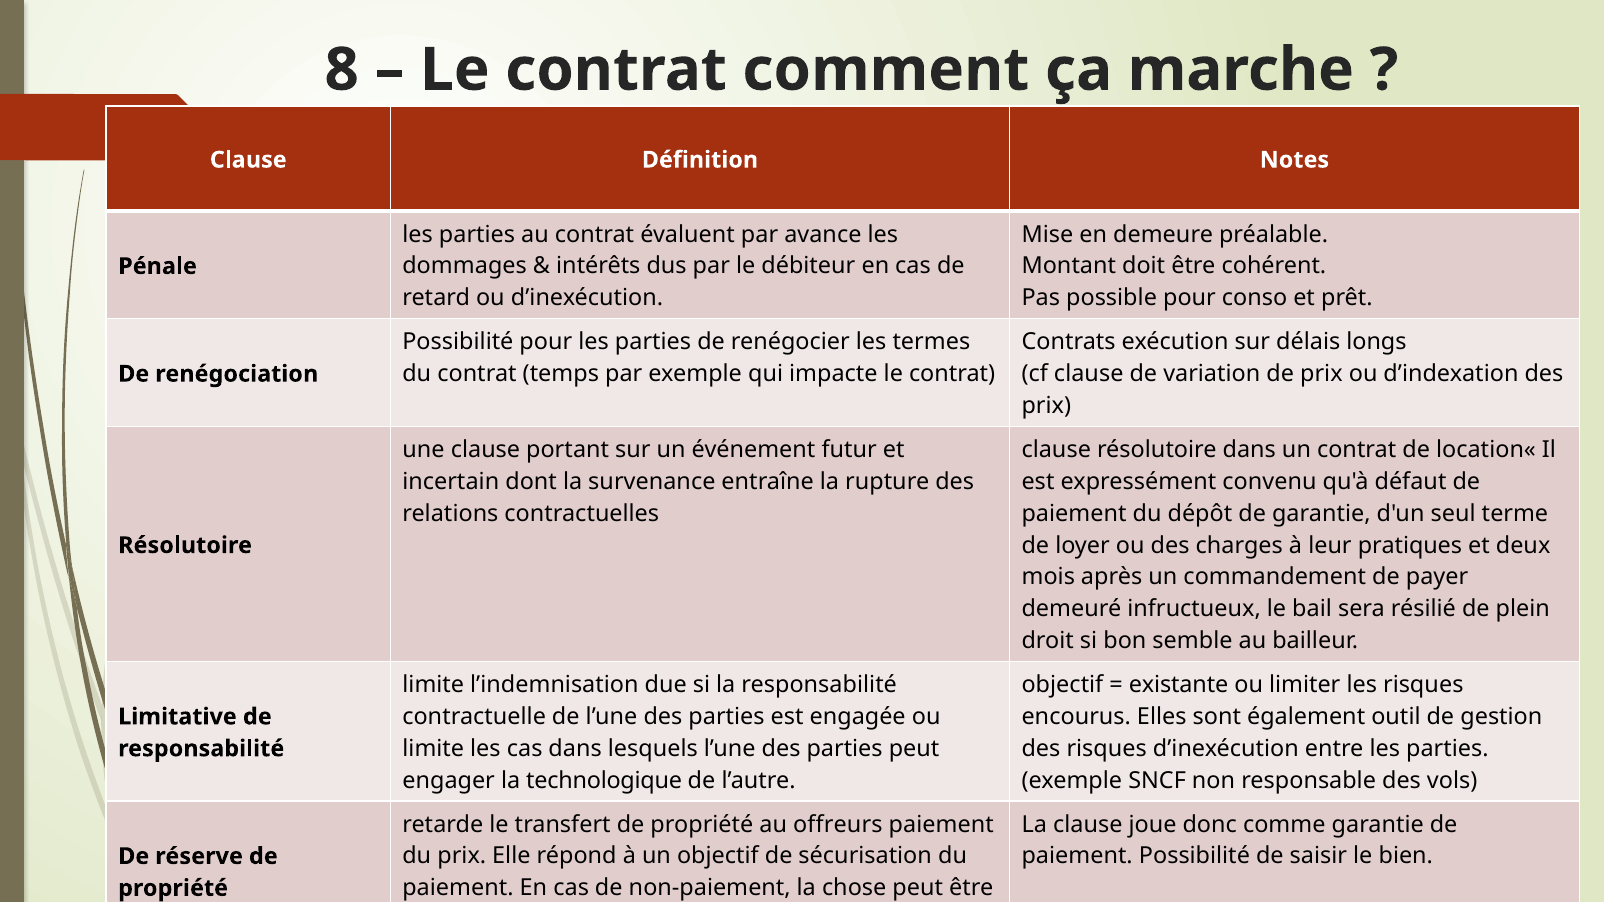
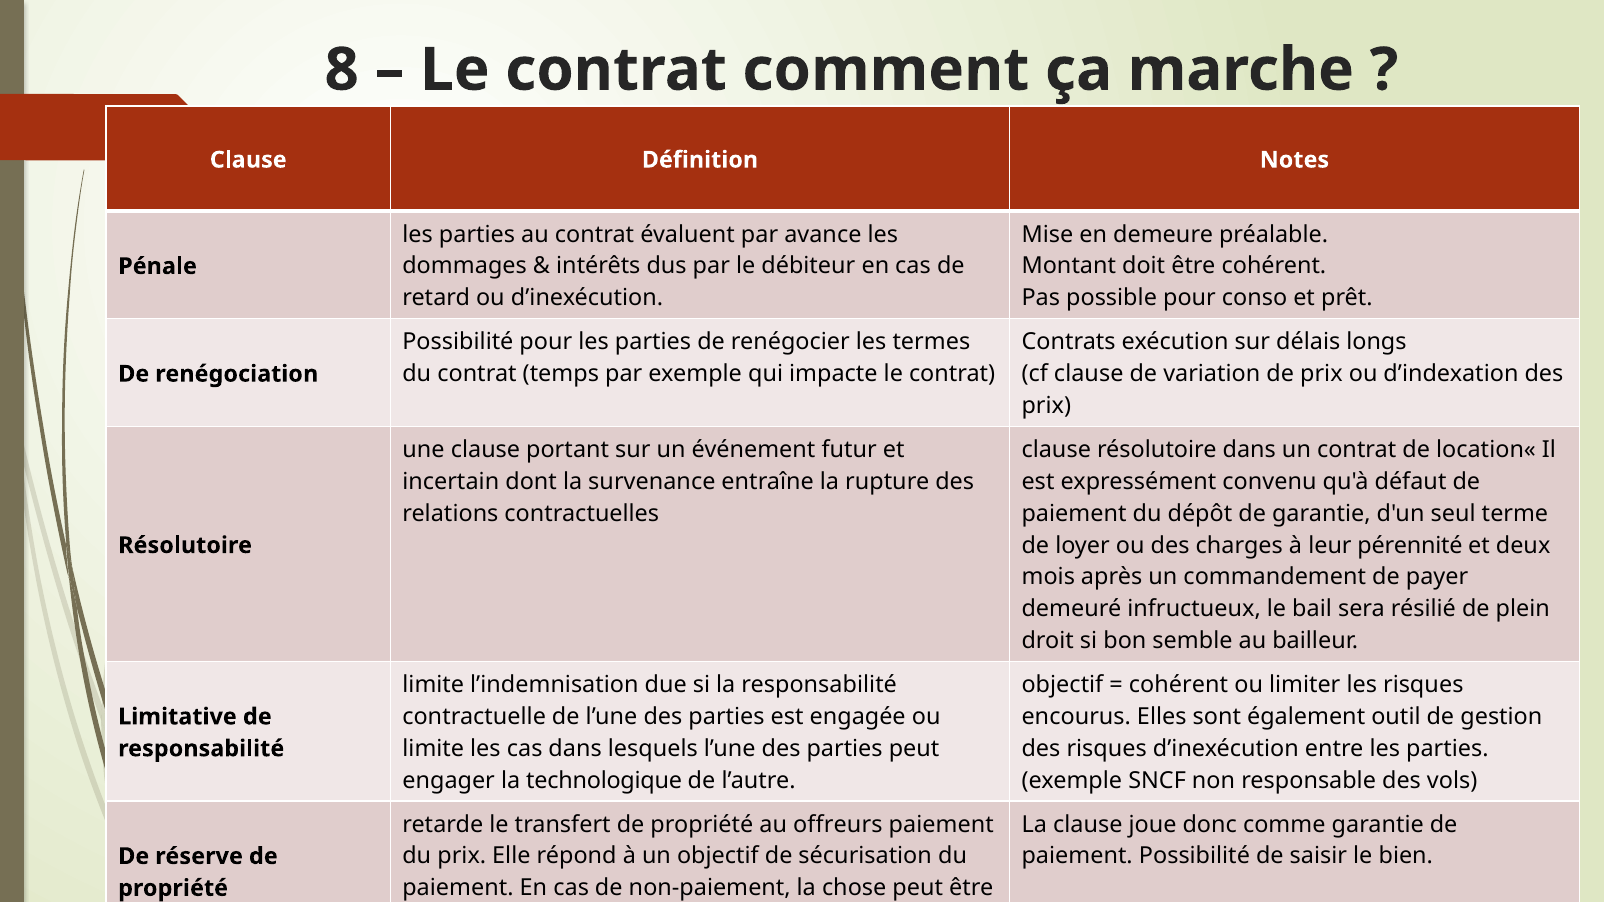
pratiques: pratiques -> pérennité
existante at (1179, 685): existante -> cohérent
